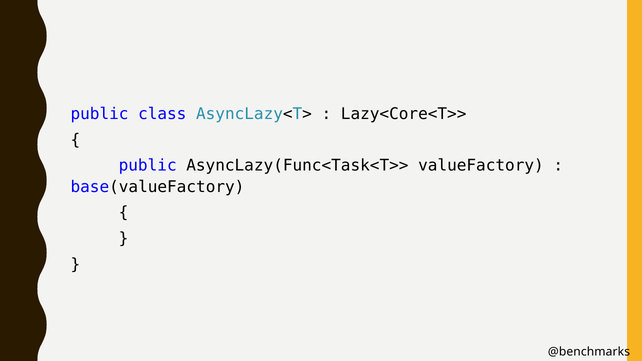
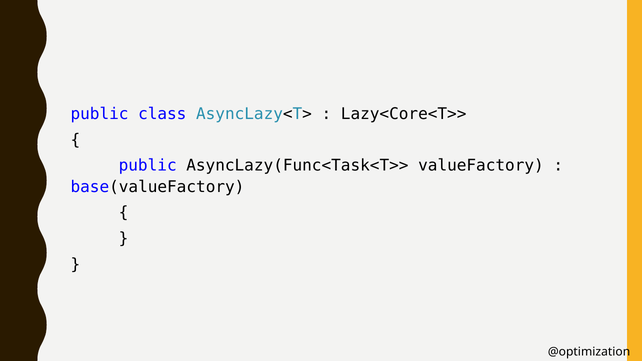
@benchmarks: @benchmarks -> @optimization
